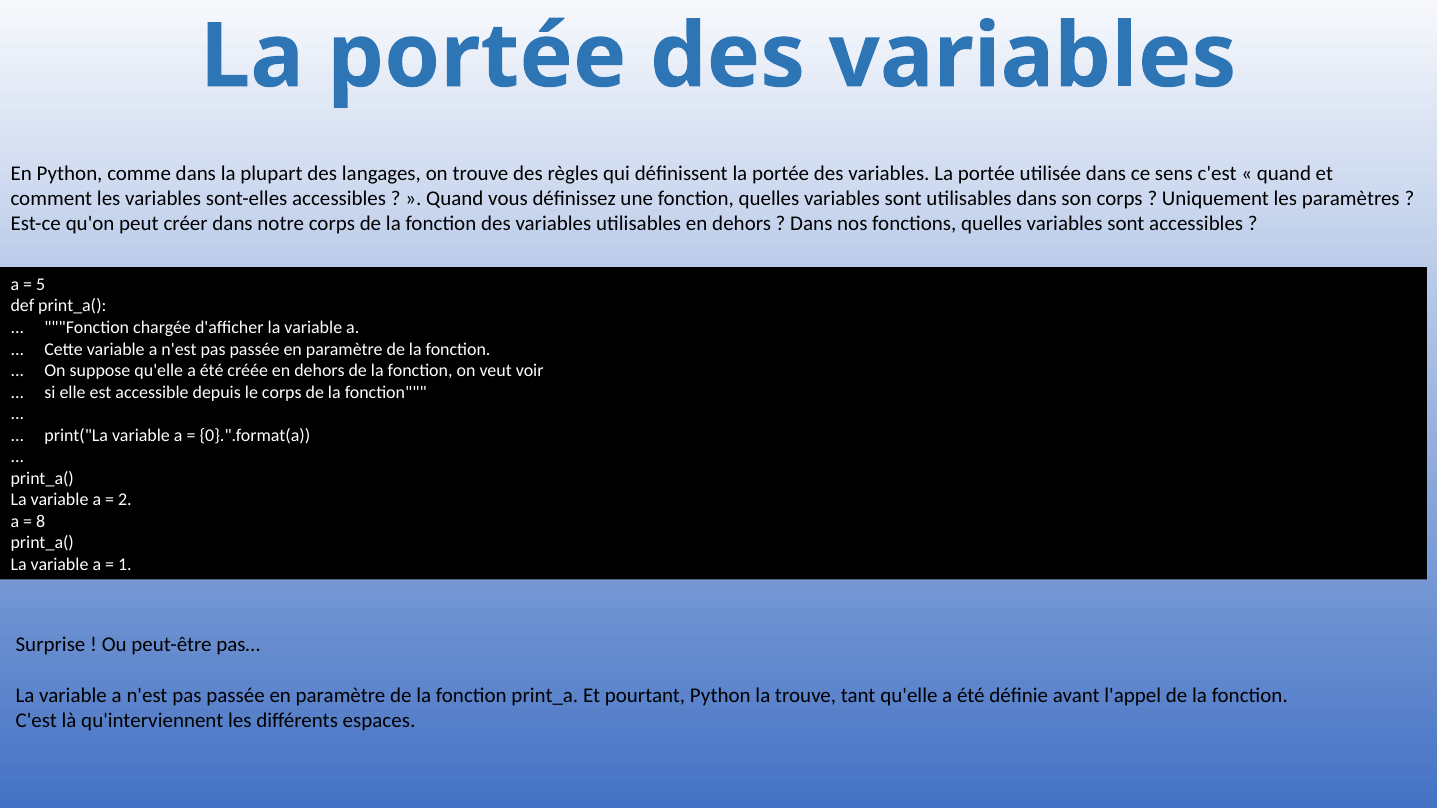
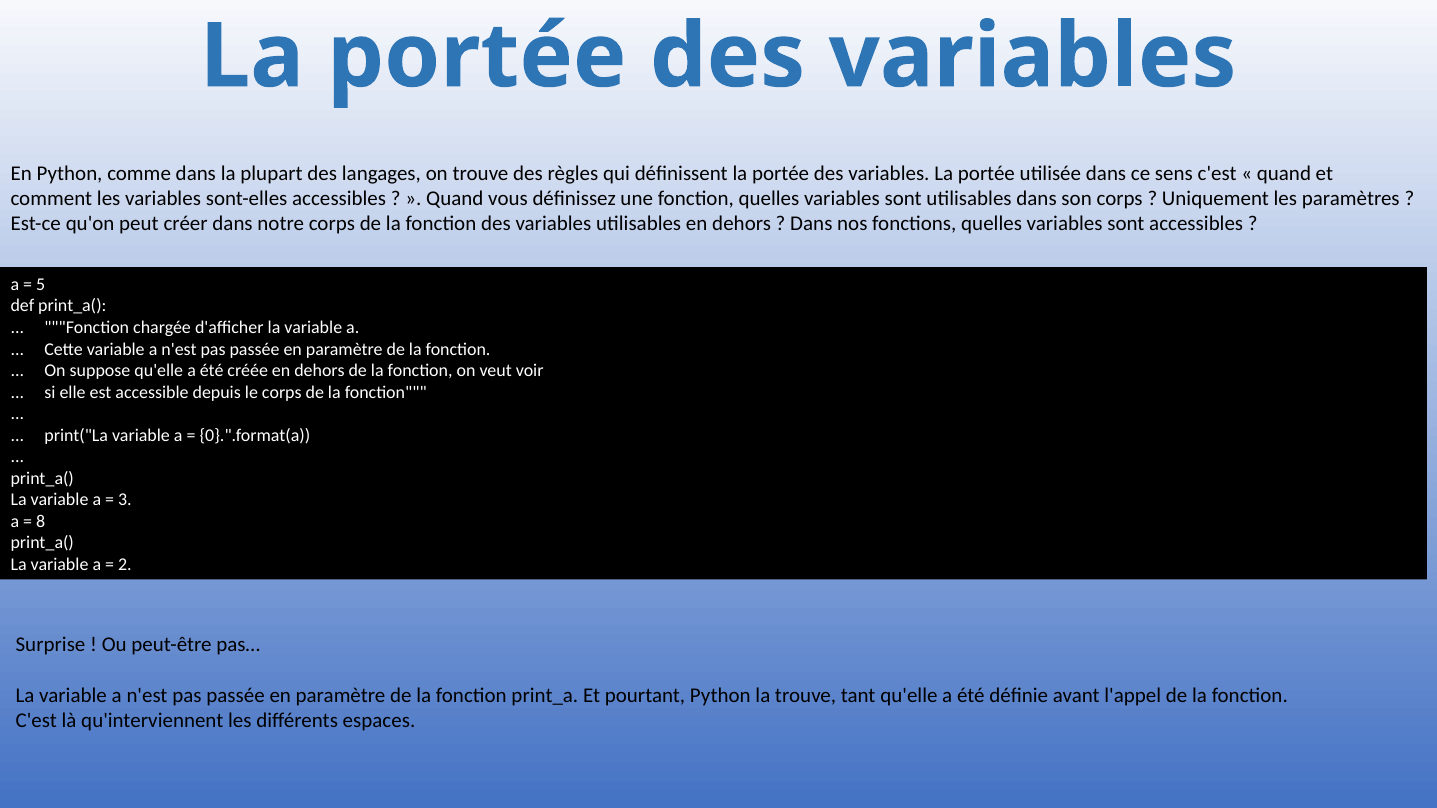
2: 2 -> 3
1: 1 -> 2
